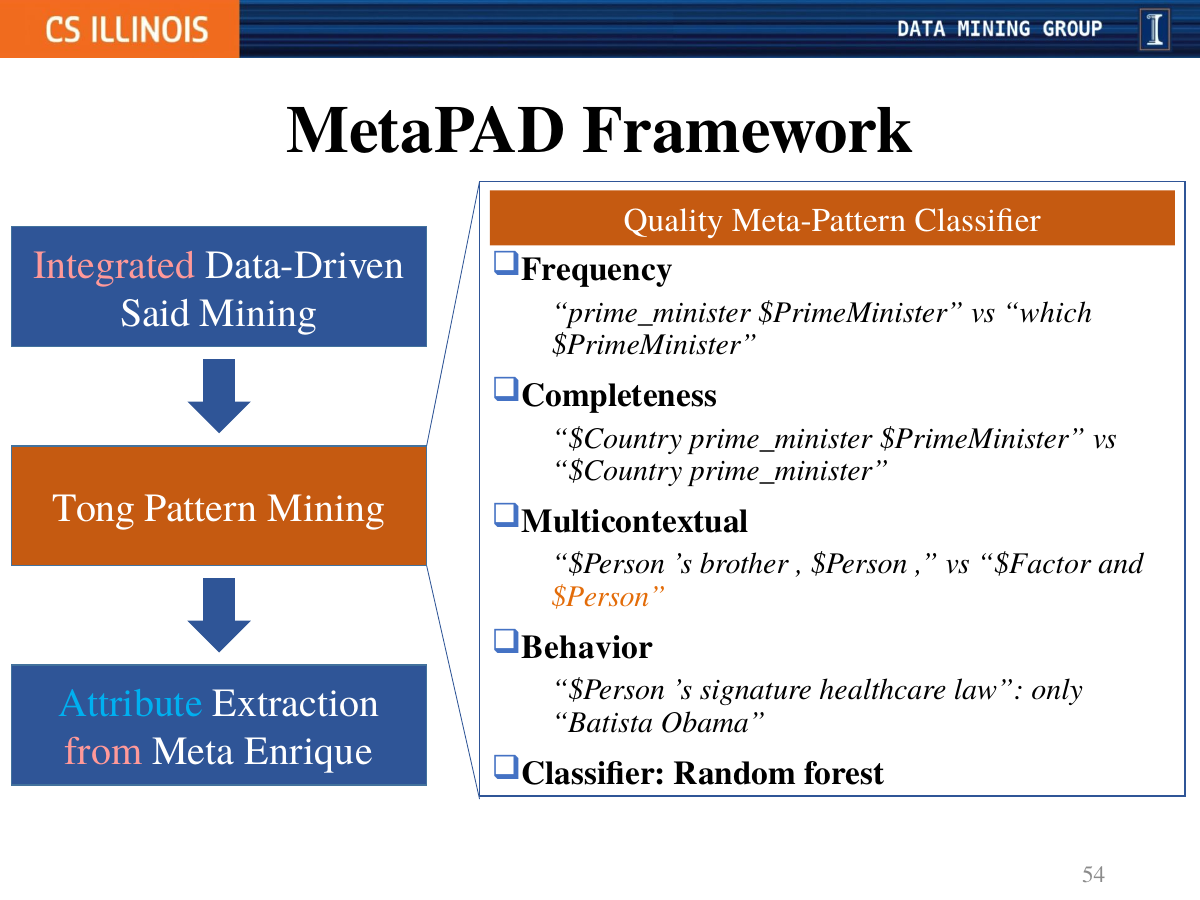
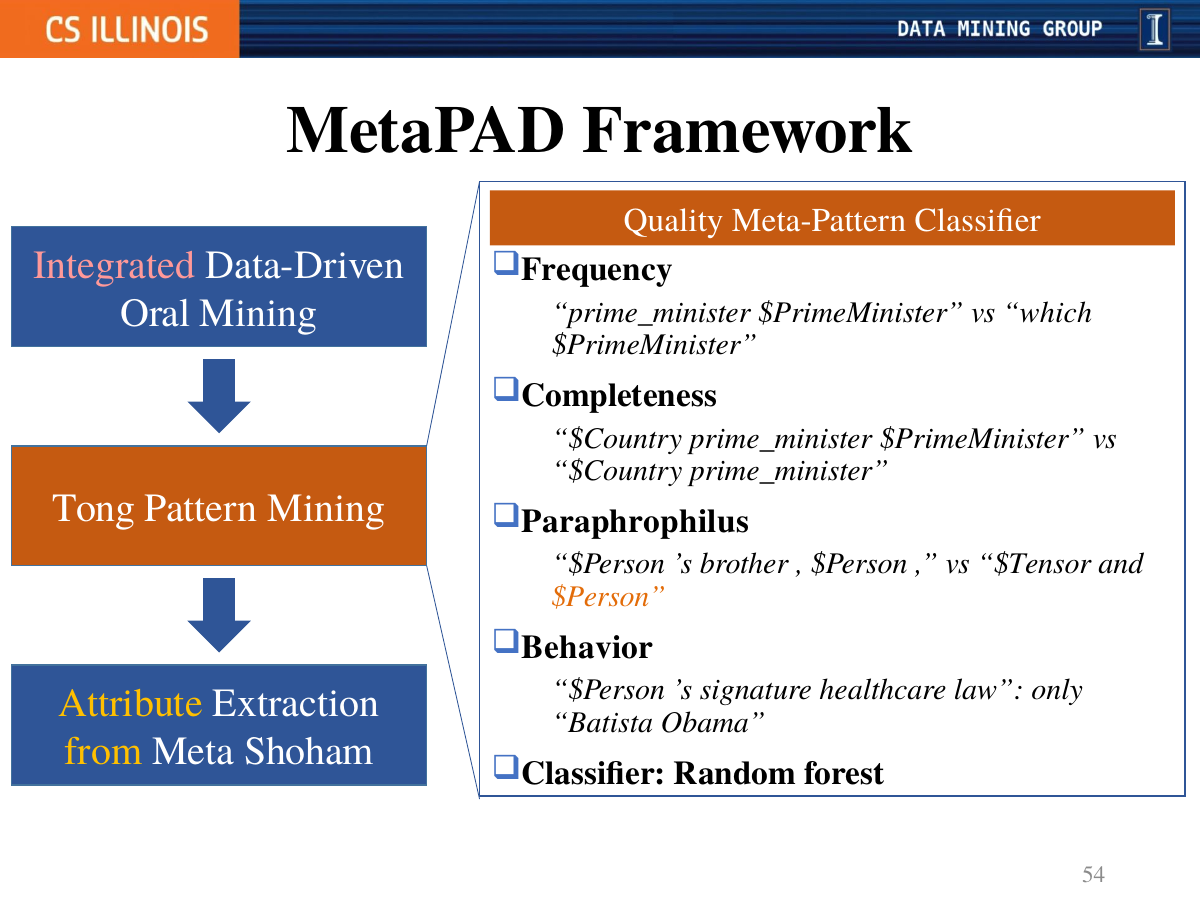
Said: Said -> Oral
Multicontextual: Multicontextual -> Paraphrophilus
$Factor: $Factor -> $Tensor
Attribute colour: light blue -> yellow
from colour: pink -> yellow
Enrique: Enrique -> Shoham
